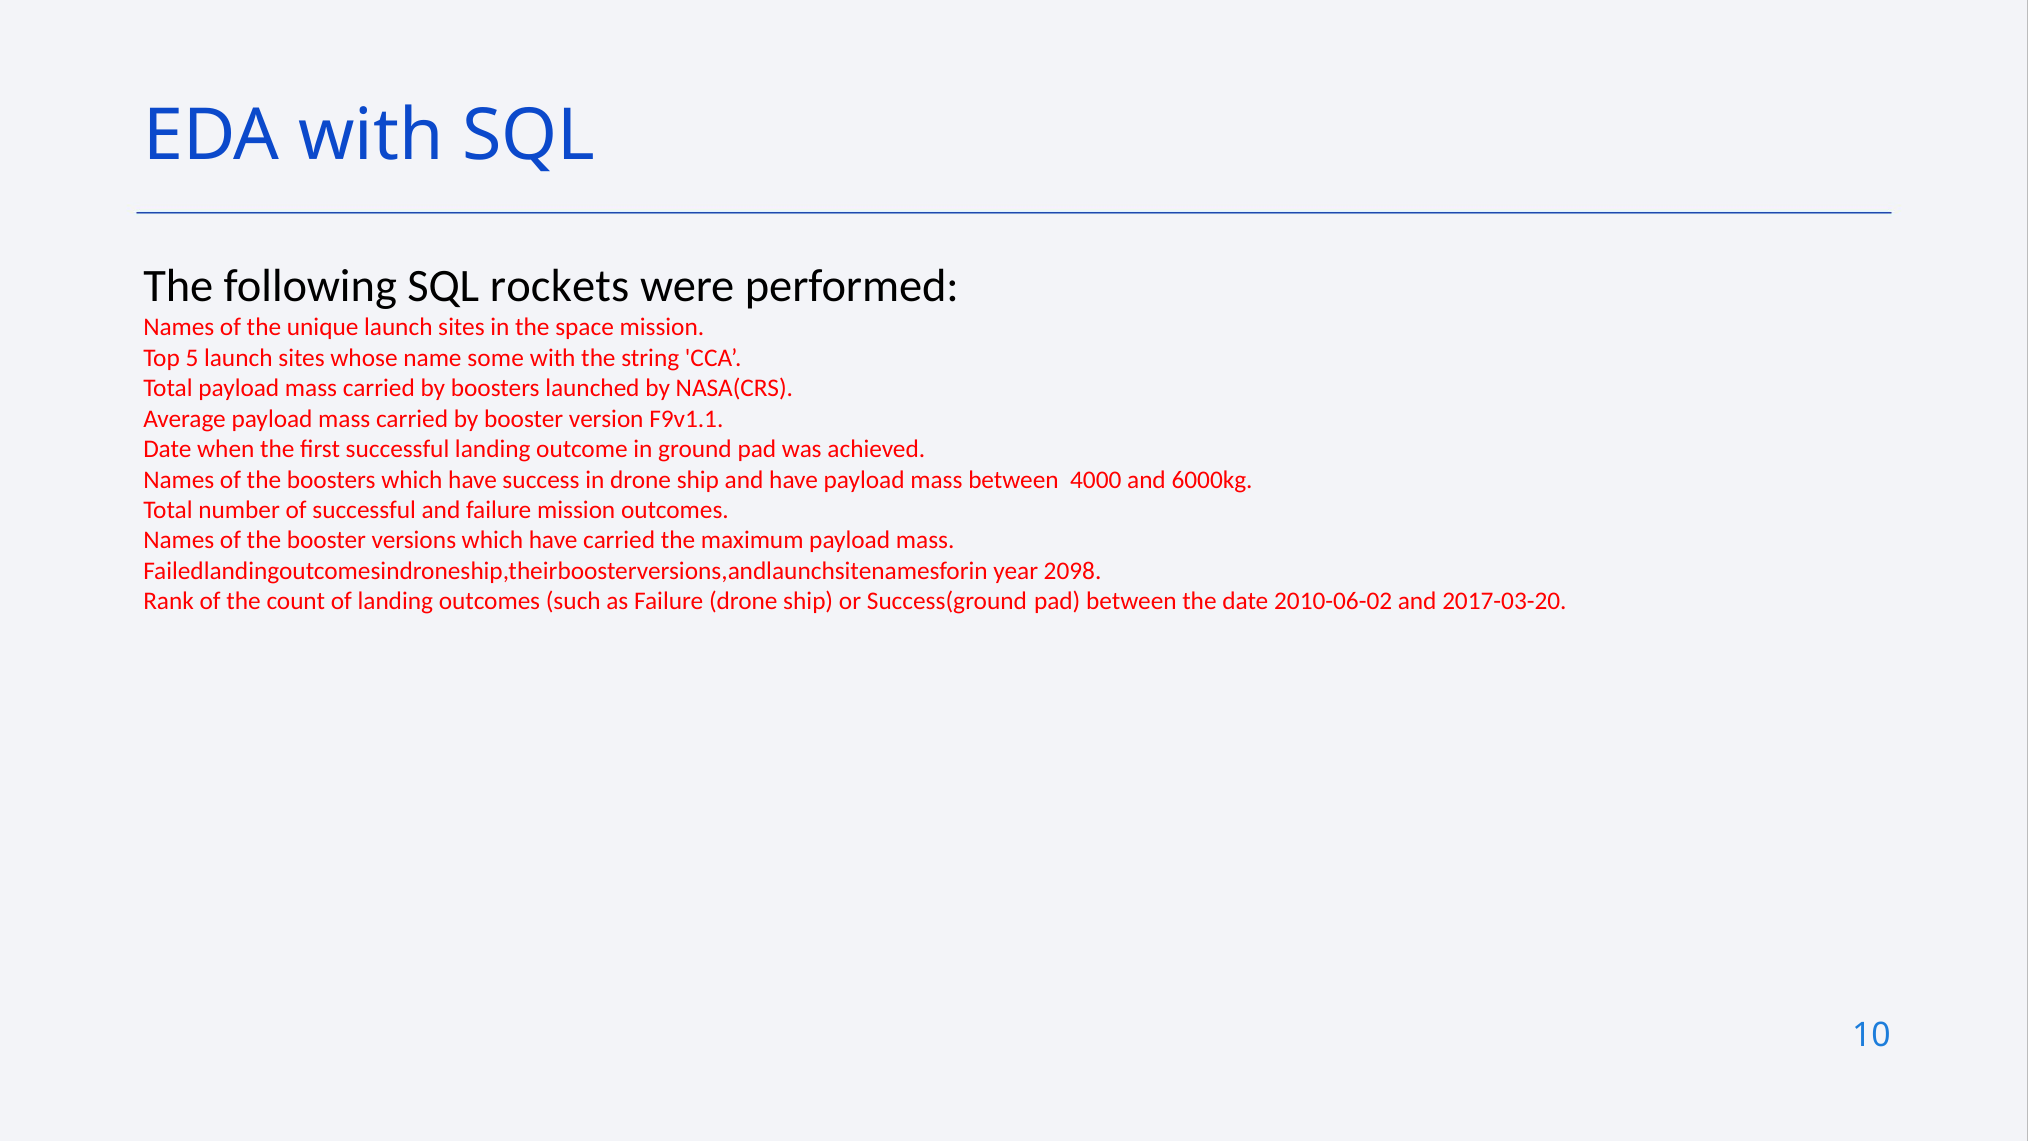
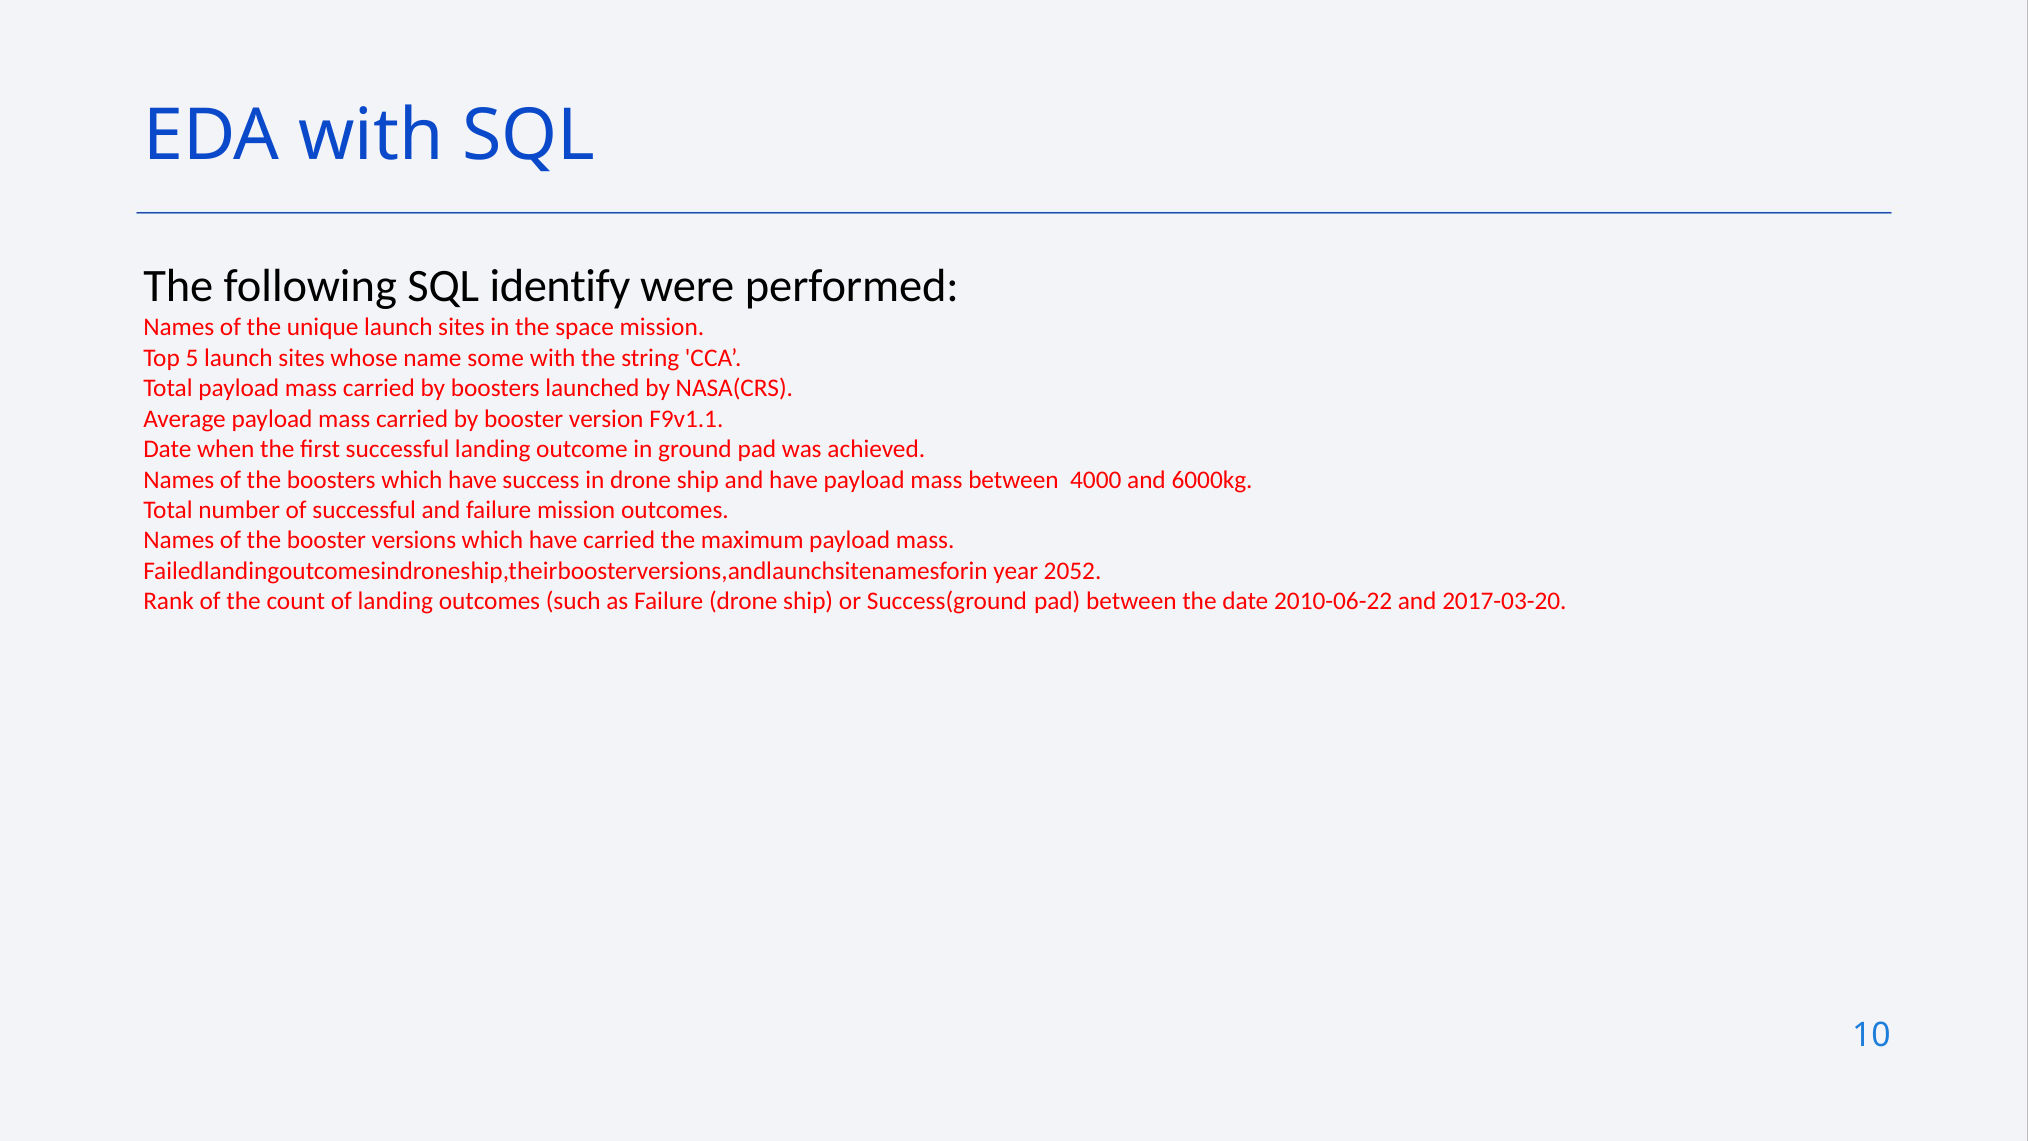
rockets: rockets -> identify
2098: 2098 -> 2052
2010-06-02: 2010-06-02 -> 2010-06-22
